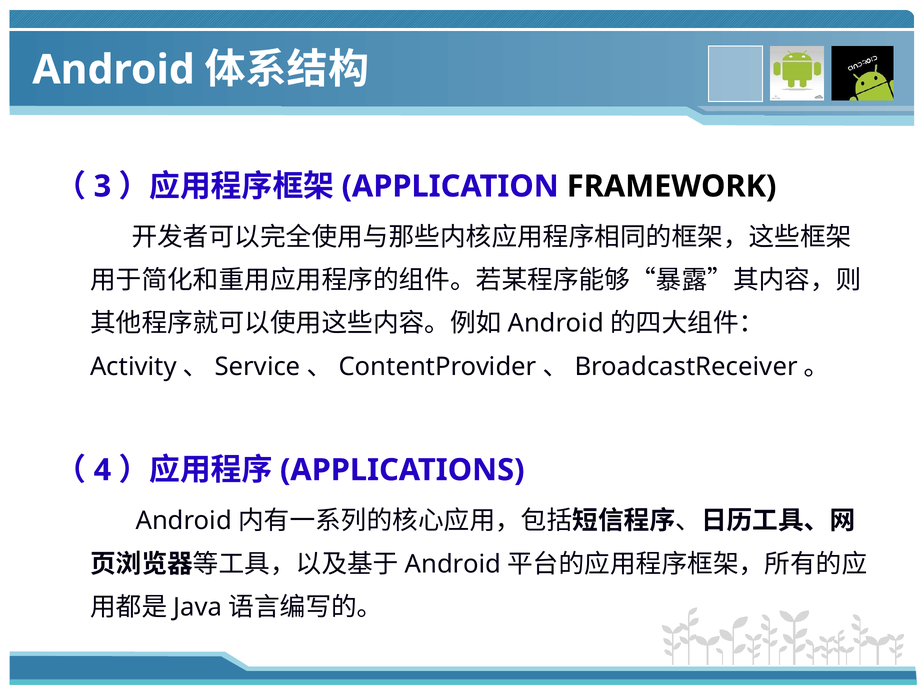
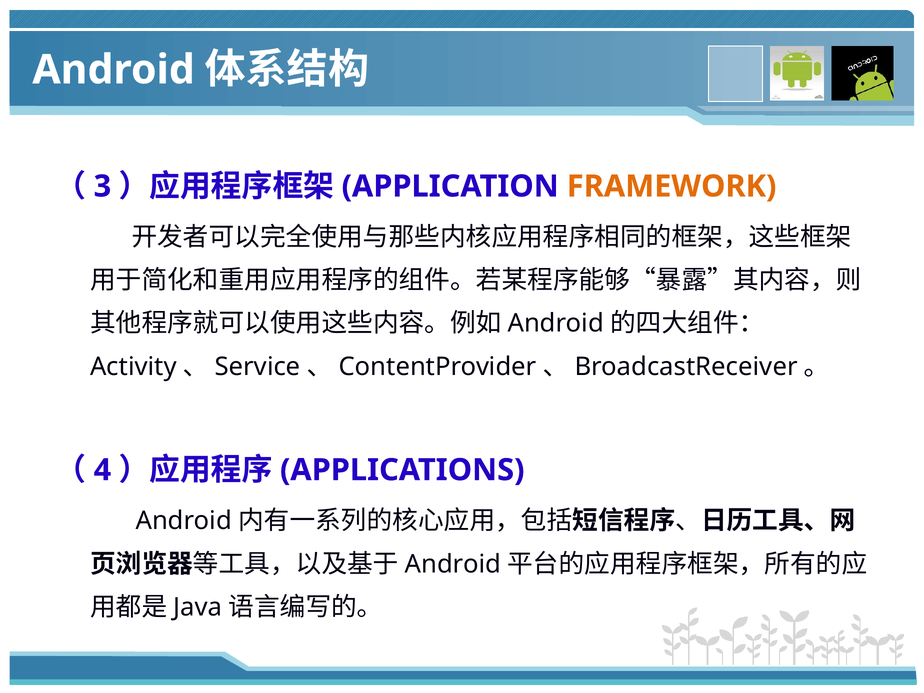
FRAMEWORK colour: black -> orange
